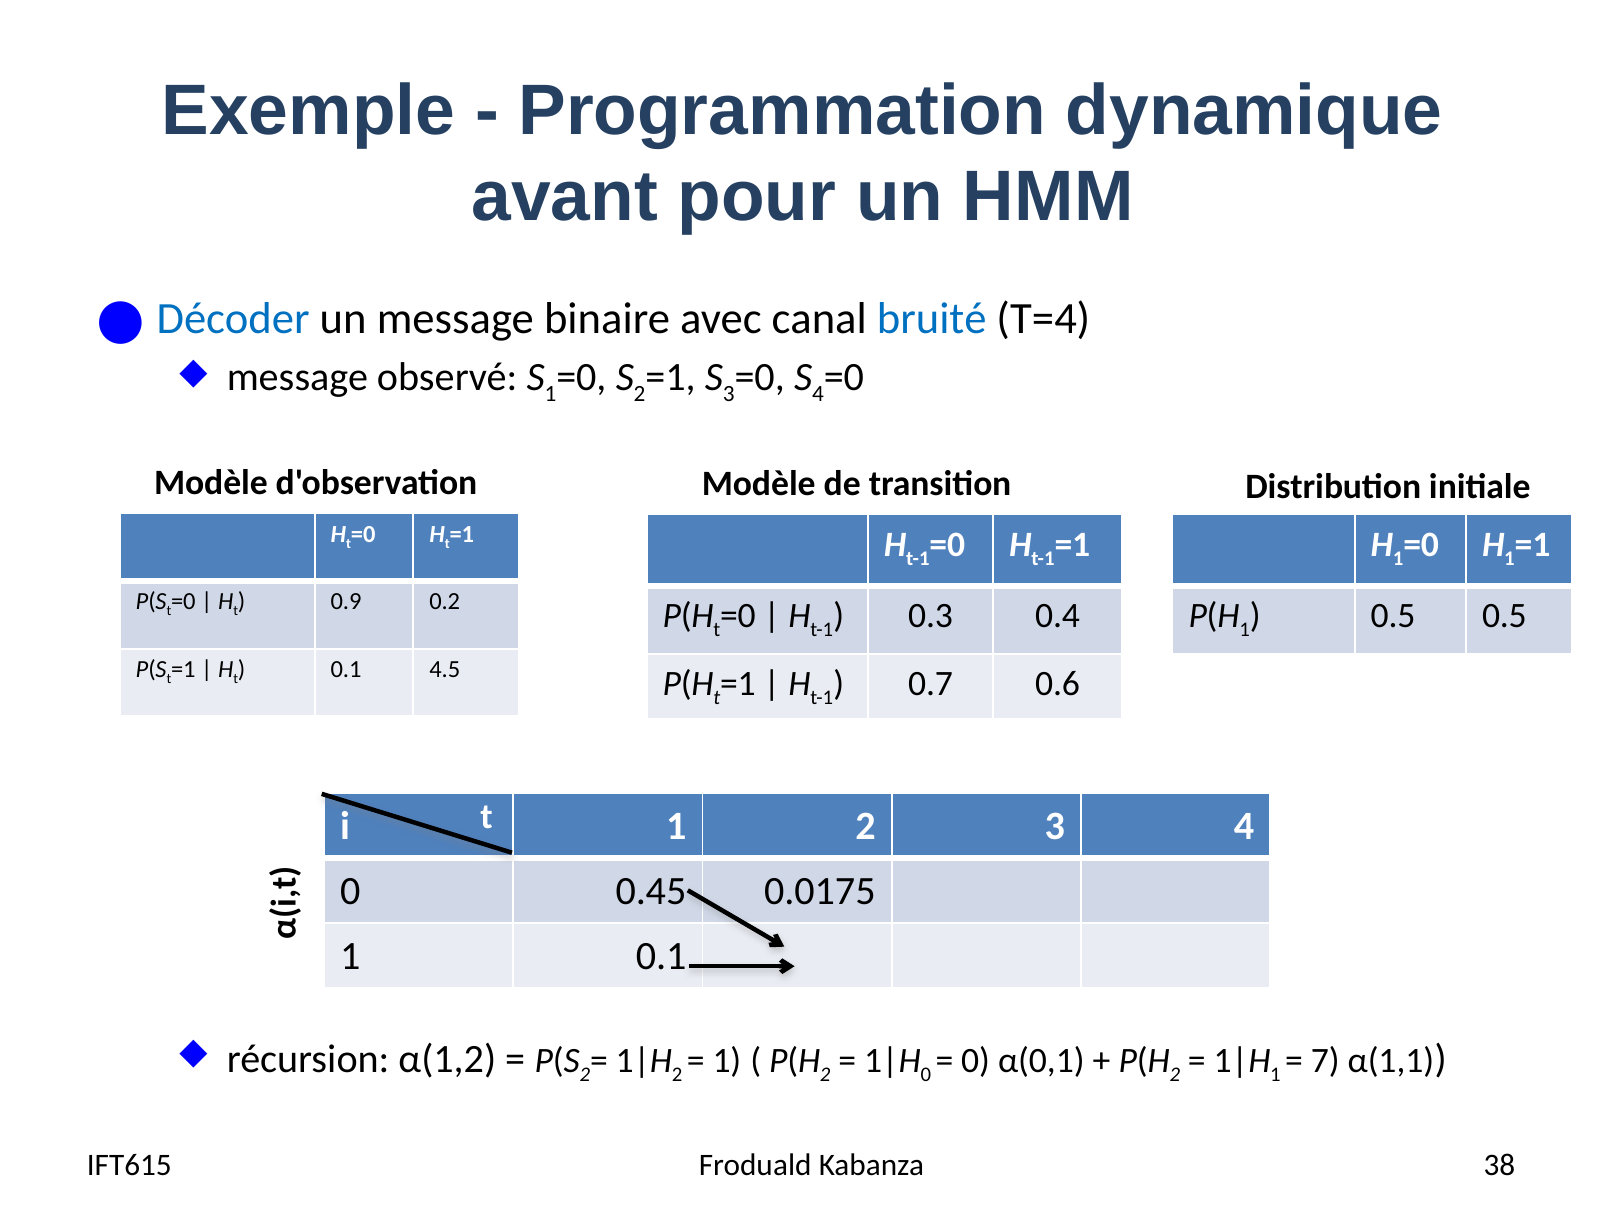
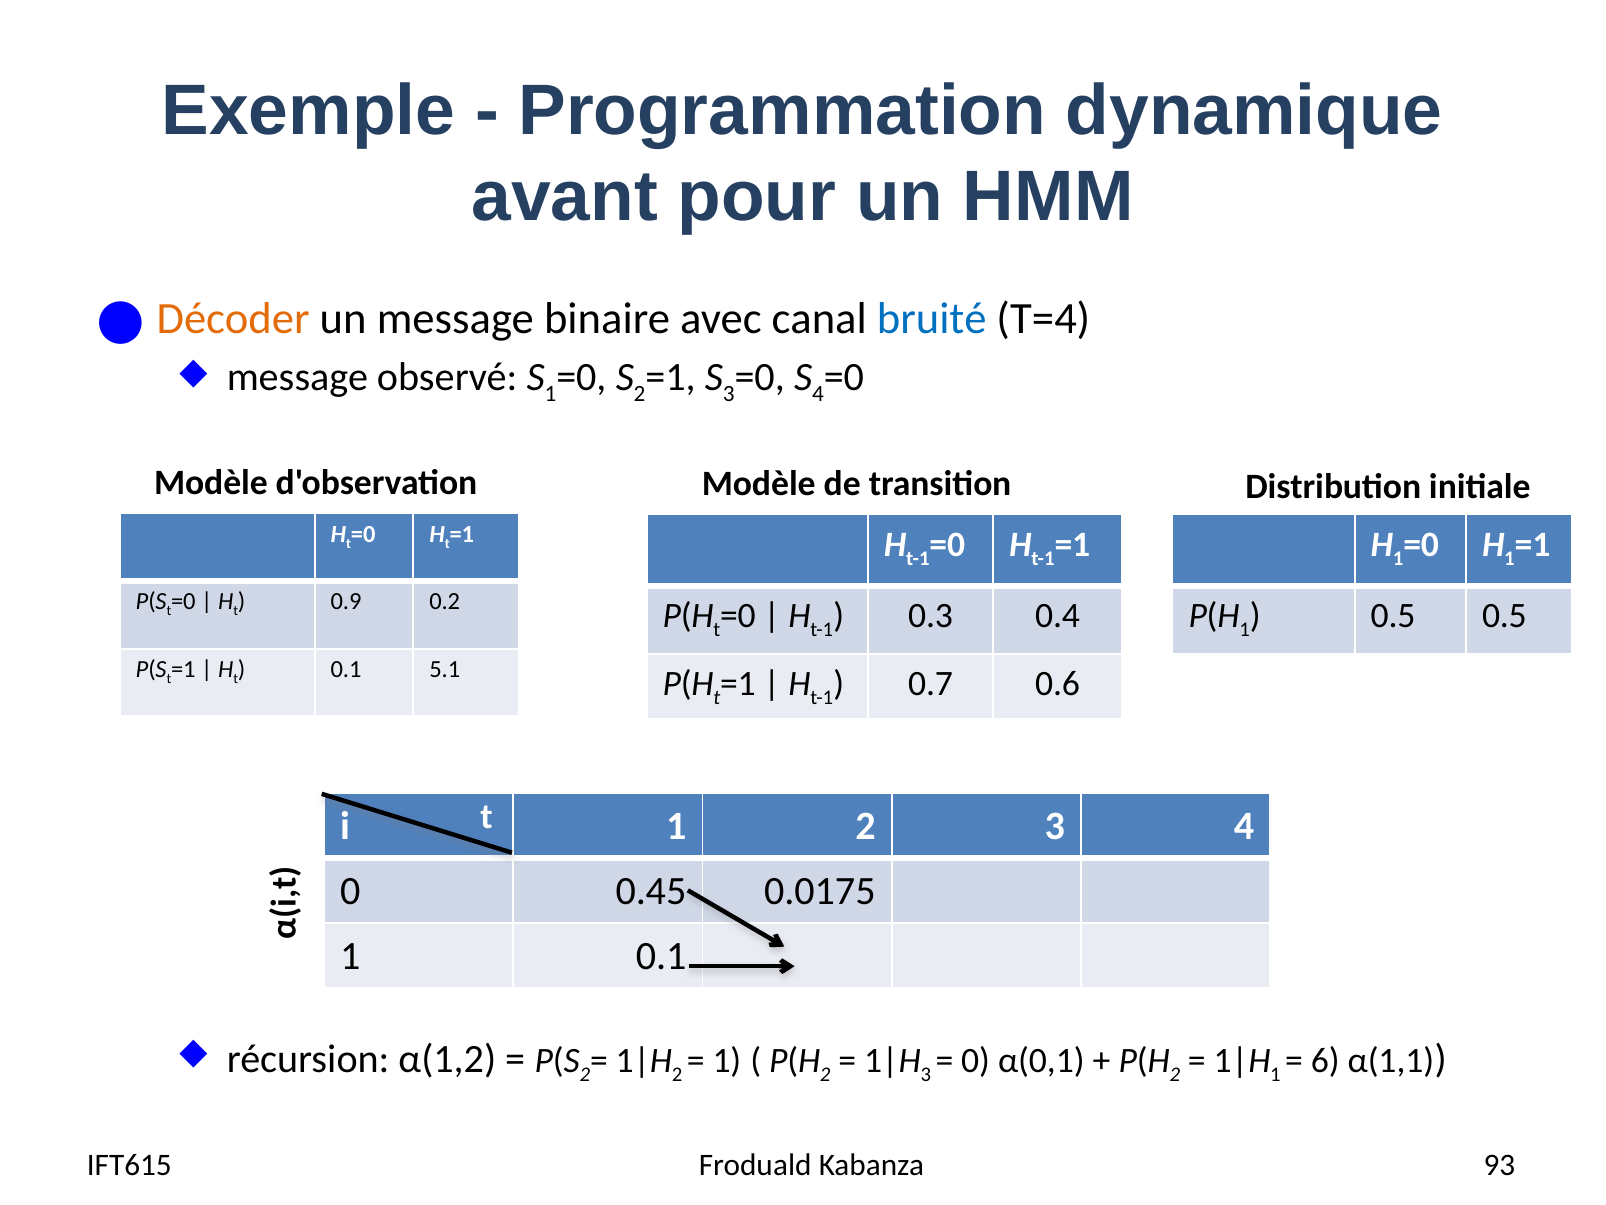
Décoder colour: blue -> orange
4.5: 4.5 -> 5.1
0 at (926, 1074): 0 -> 3
7: 7 -> 6
38: 38 -> 93
